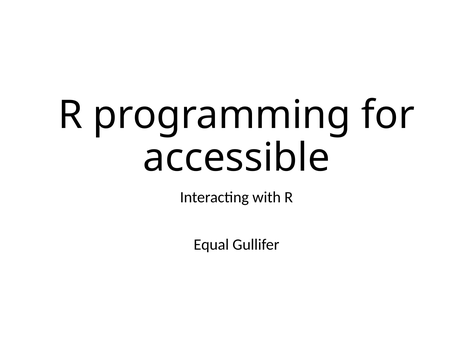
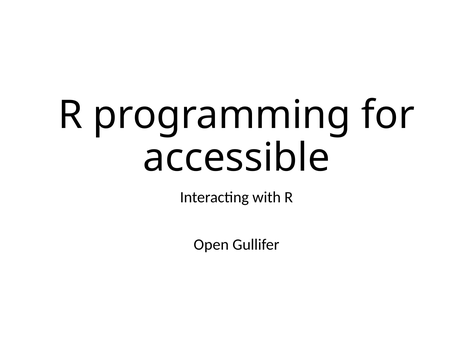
Equal: Equal -> Open
